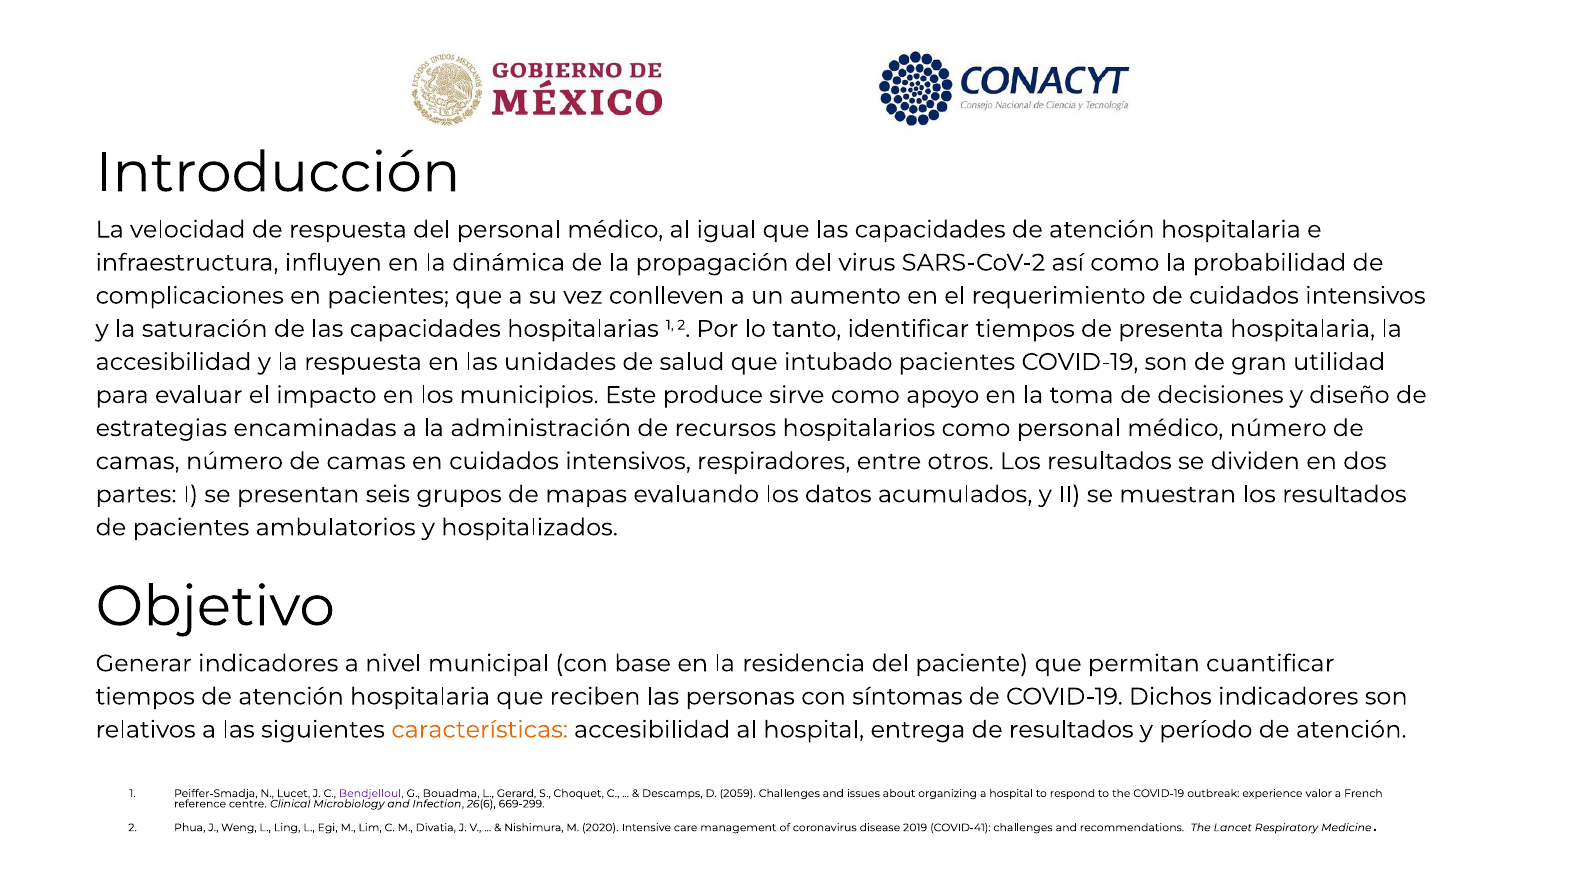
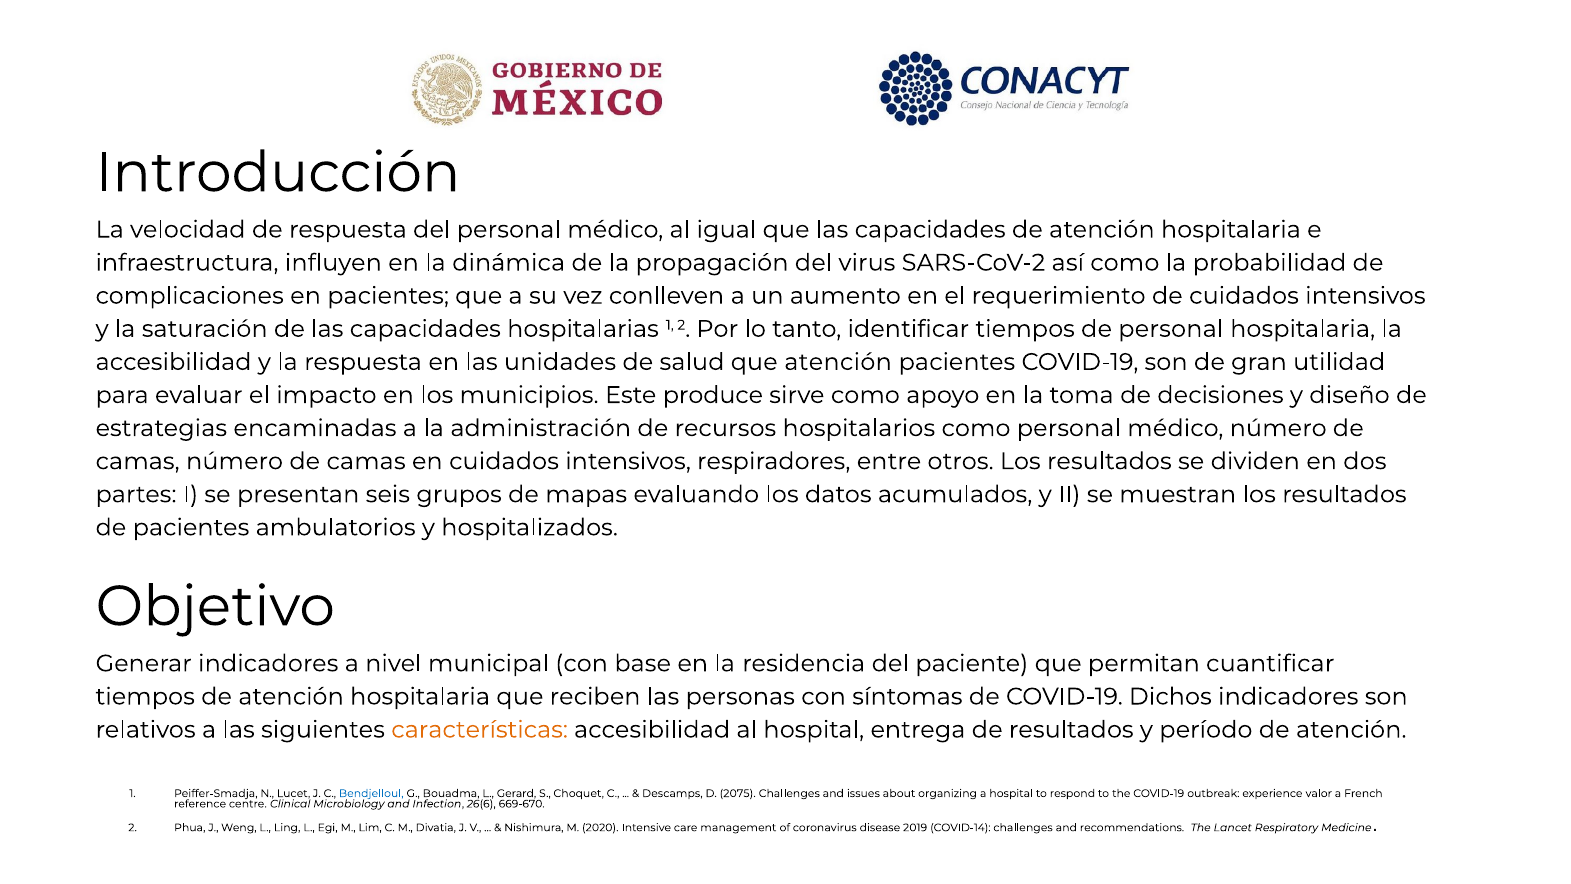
de presenta: presenta -> personal
que intubado: intubado -> atención
Bendjelloul colour: purple -> blue
2059: 2059 -> 2075
669-299: 669-299 -> 669-670
COVID-41: COVID-41 -> COVID-14
